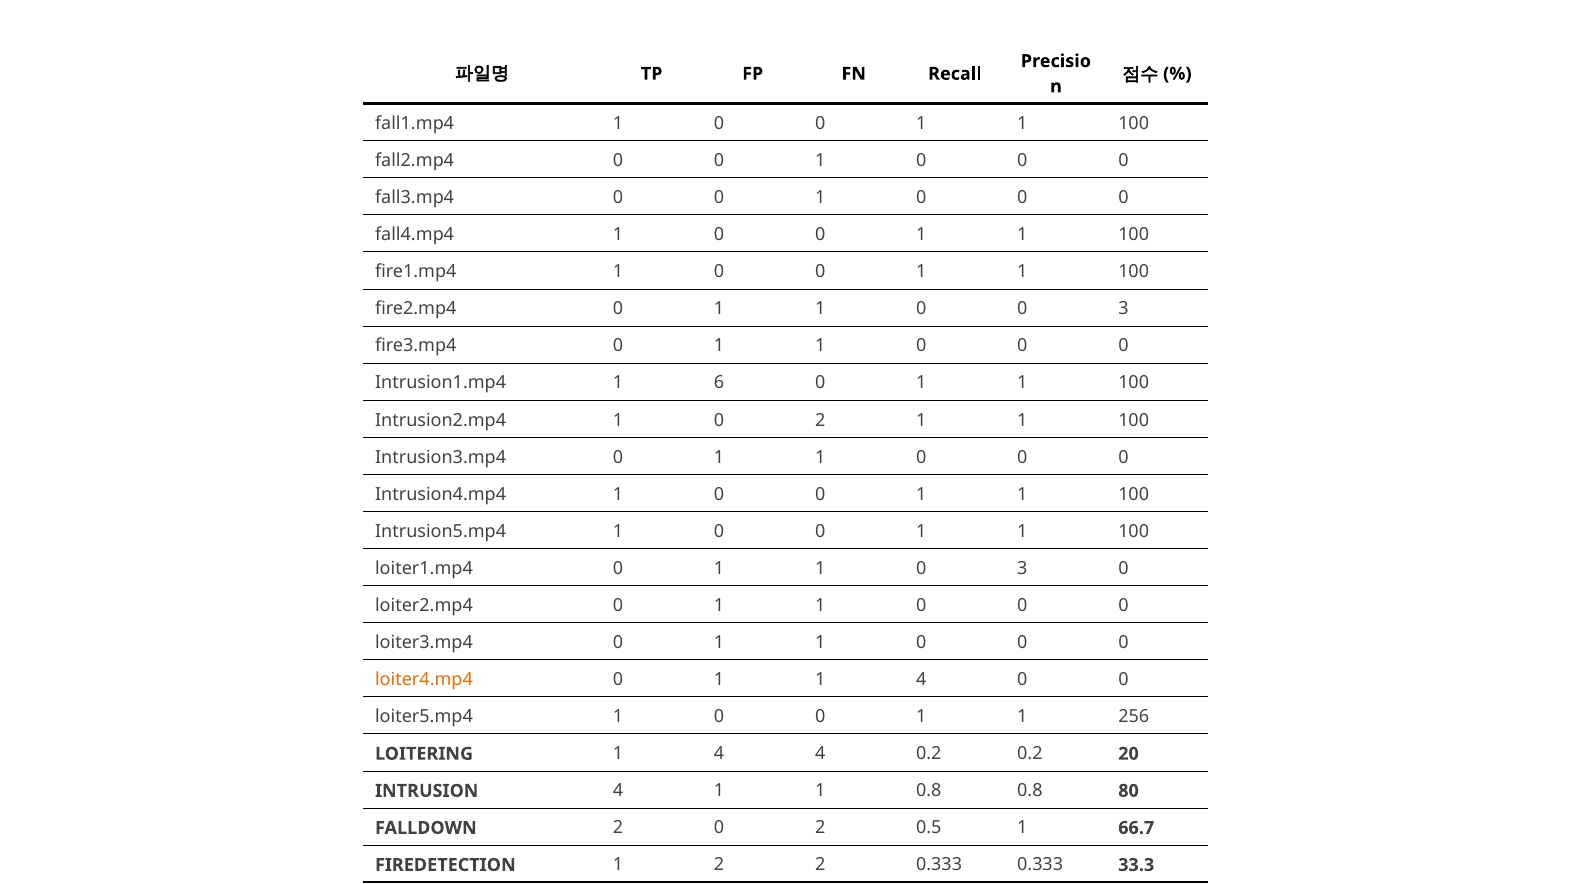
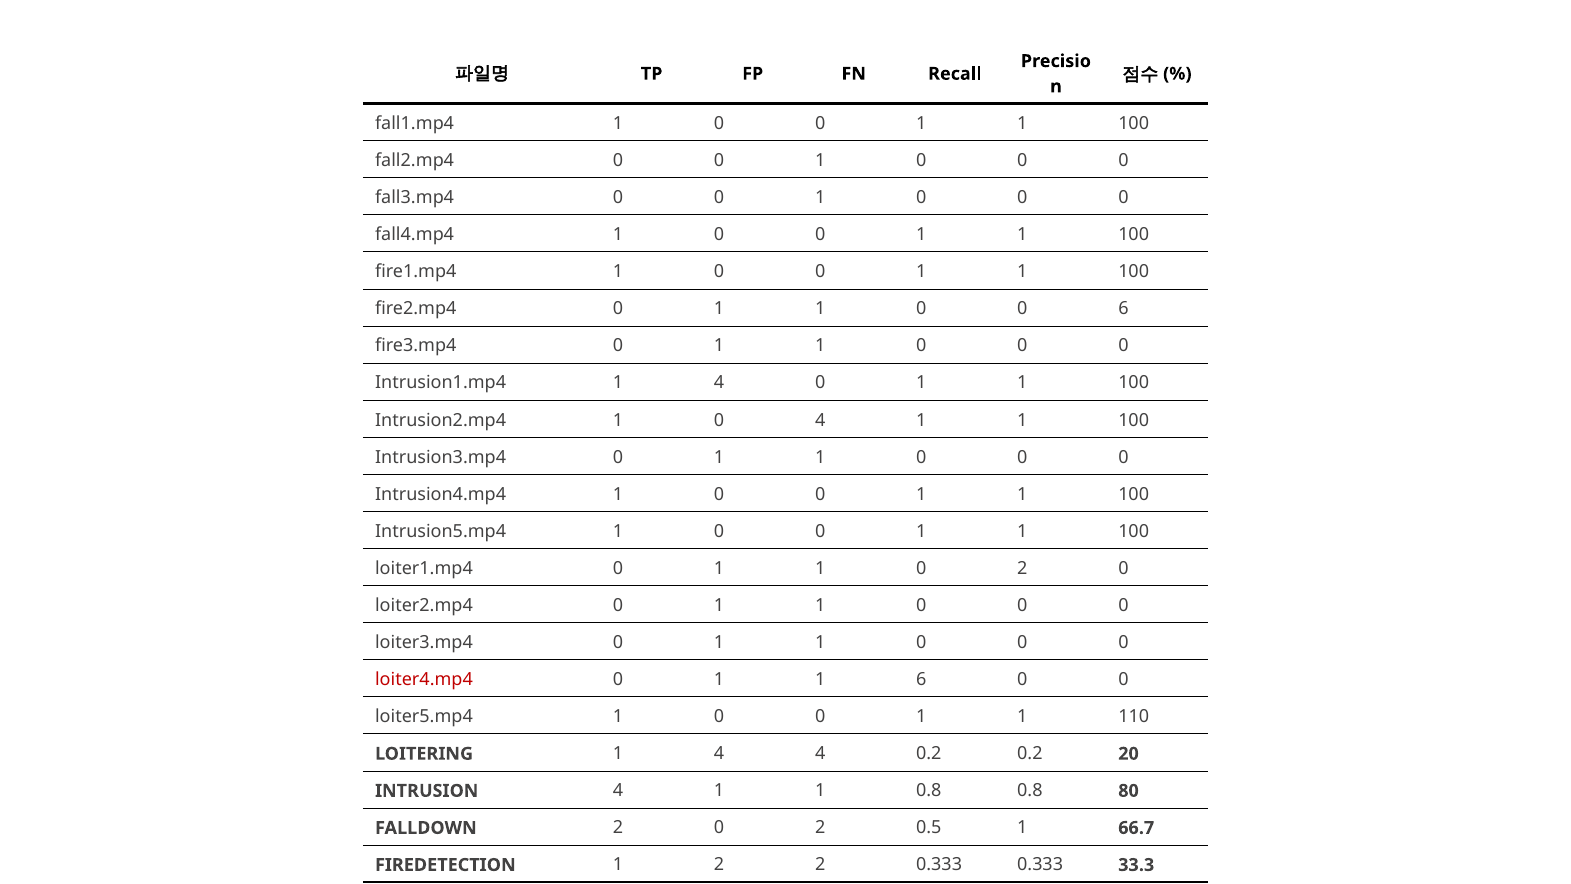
0 0 3: 3 -> 6
Intrusion1.mp4 1 6: 6 -> 4
1 0 2: 2 -> 4
1 0 3: 3 -> 2
loiter4.mp4 colour: orange -> red
1 1 4: 4 -> 6
256: 256 -> 110
